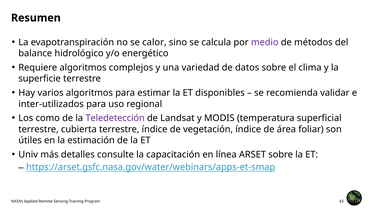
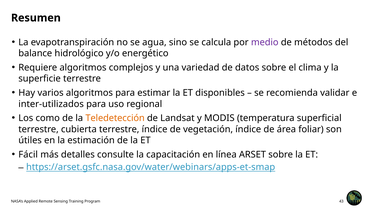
calor: calor -> agua
Teledetección colour: purple -> orange
Univ: Univ -> Fácil
